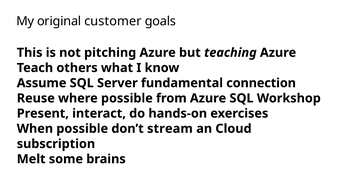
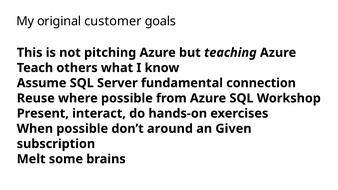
stream: stream -> around
Cloud: Cloud -> Given
